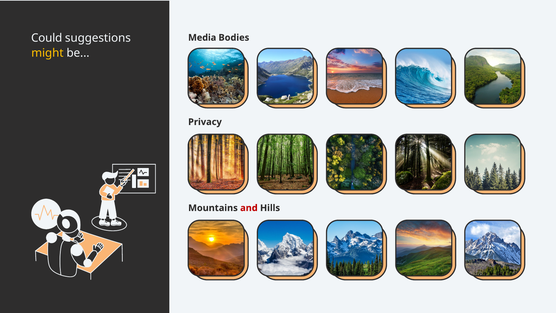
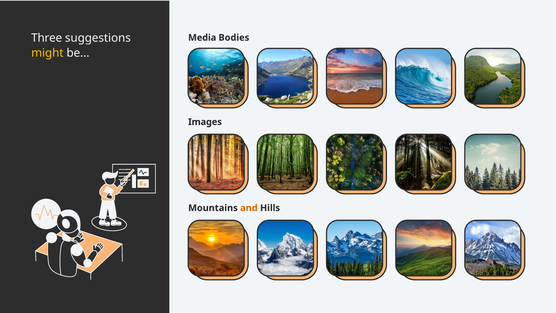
Could: Could -> Three
Privacy: Privacy -> Images
and colour: red -> orange
